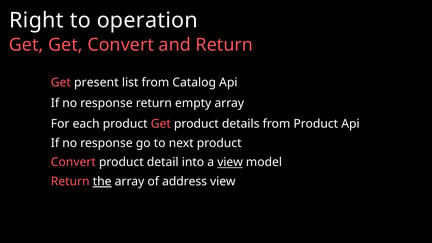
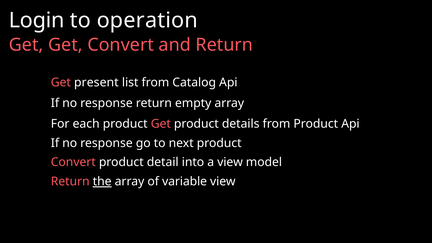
Right: Right -> Login
view at (230, 162) underline: present -> none
address: address -> variable
